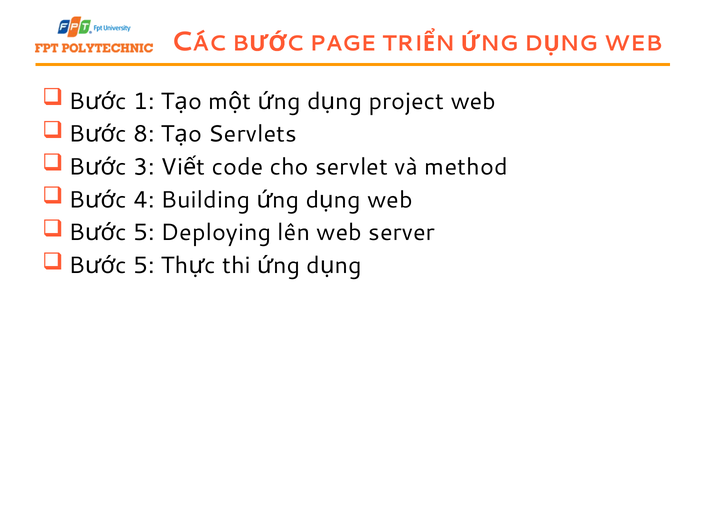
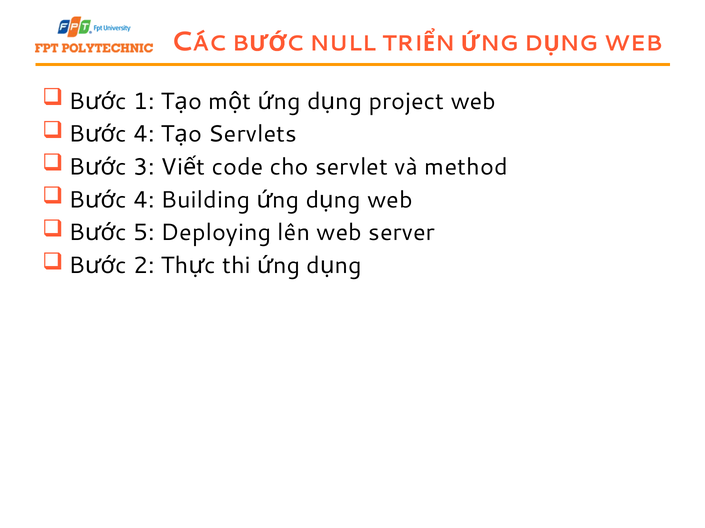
PAGE: PAGE -> NULL
8 at (144, 134): 8 -> 4
5 at (144, 266): 5 -> 2
